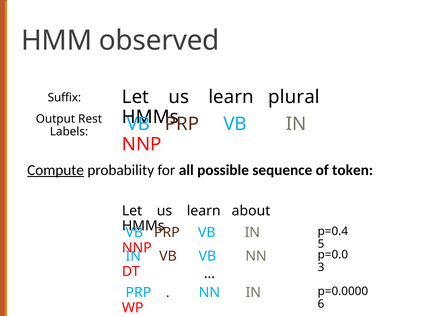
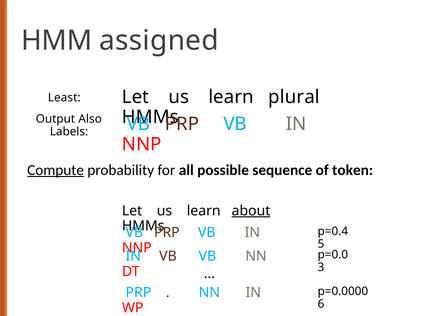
observed: observed -> assigned
Suffix: Suffix -> Least
Rest: Rest -> Also
about underline: none -> present
